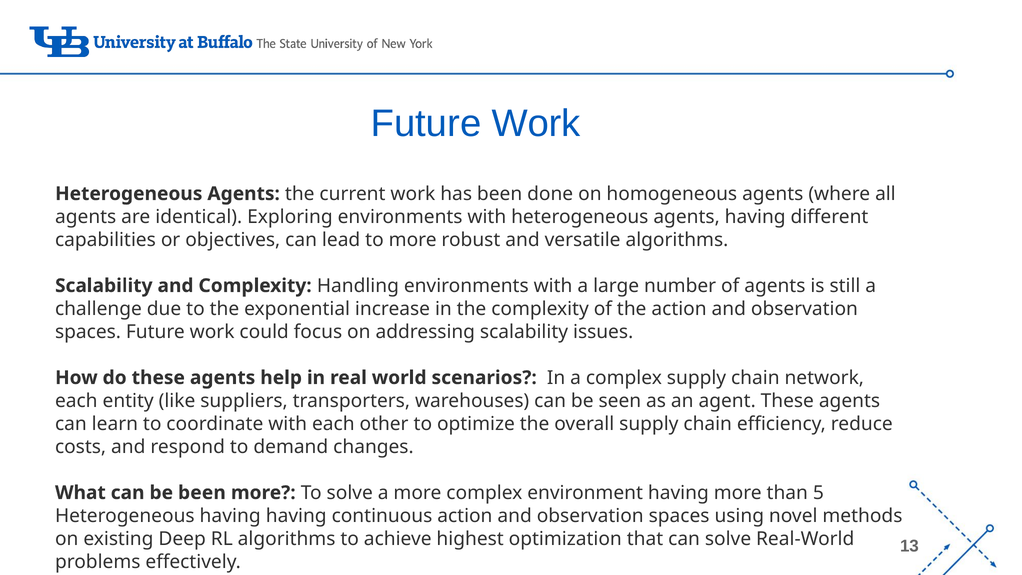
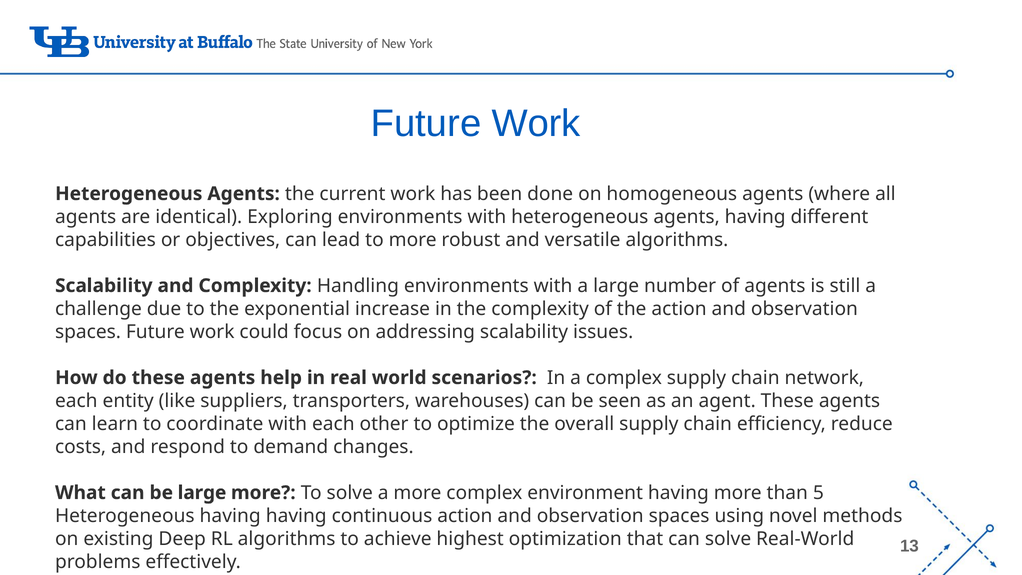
be been: been -> large
